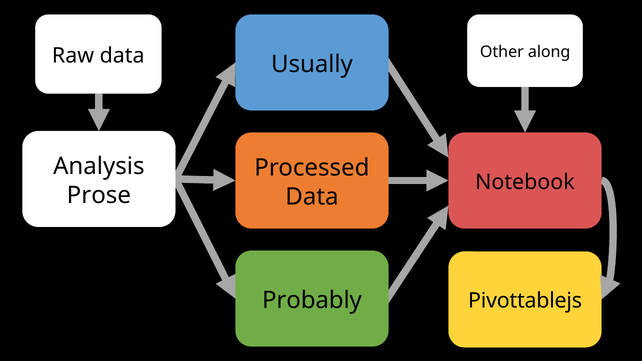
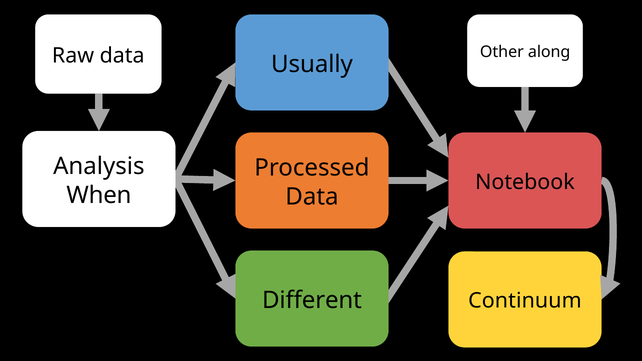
Prose: Prose -> When
Probably: Probably -> Different
Pivottablejs: Pivottablejs -> Continuum
